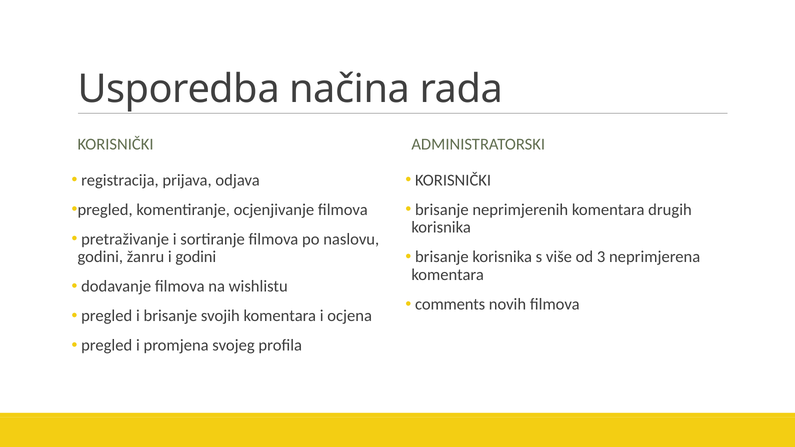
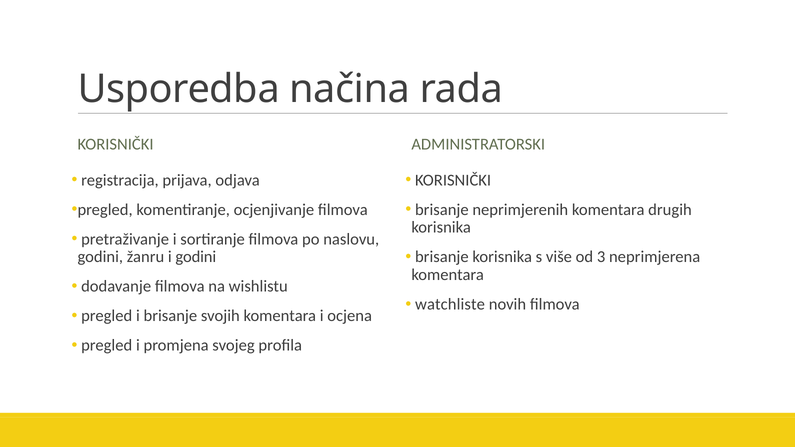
comments: comments -> watchliste
